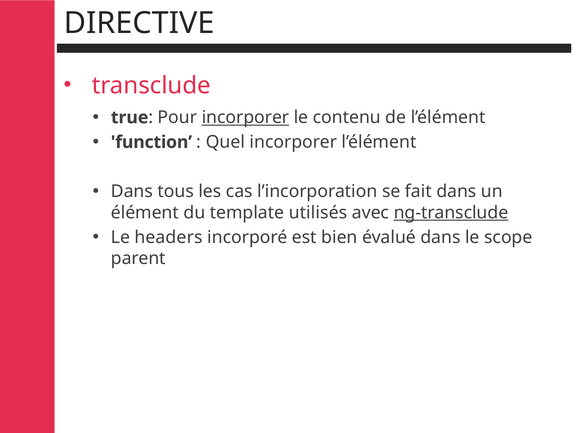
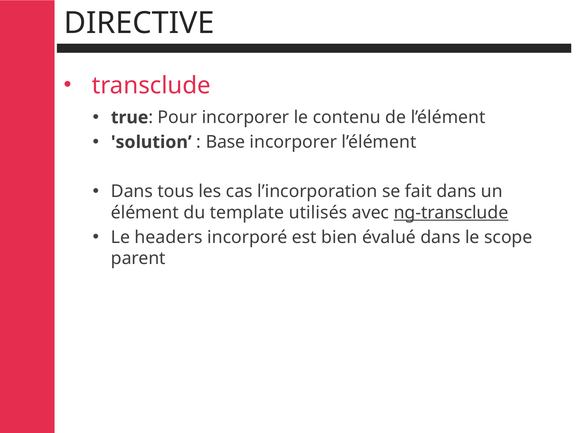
incorporer at (245, 118) underline: present -> none
function: function -> solution
Quel: Quel -> Base
